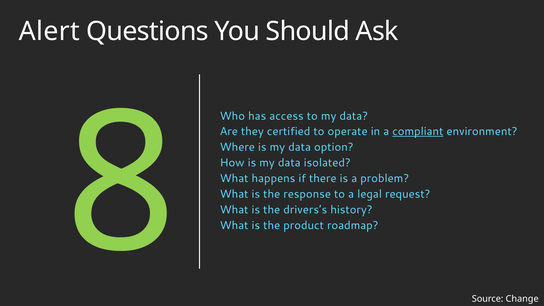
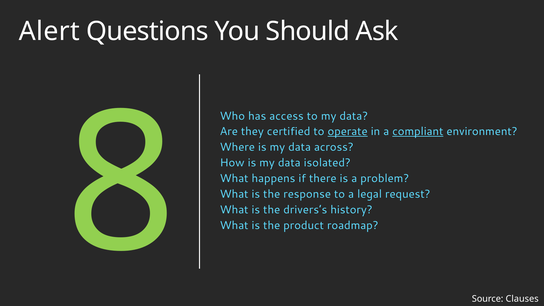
operate underline: none -> present
option: option -> across
Change: Change -> Clauses
